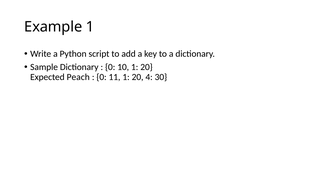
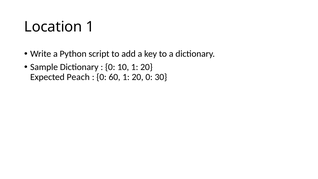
Example: Example -> Location
11: 11 -> 60
20 4: 4 -> 0
